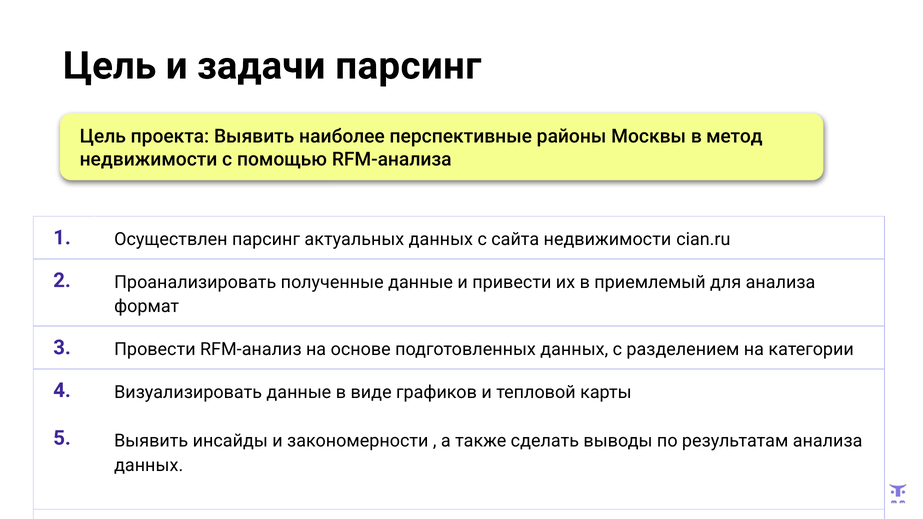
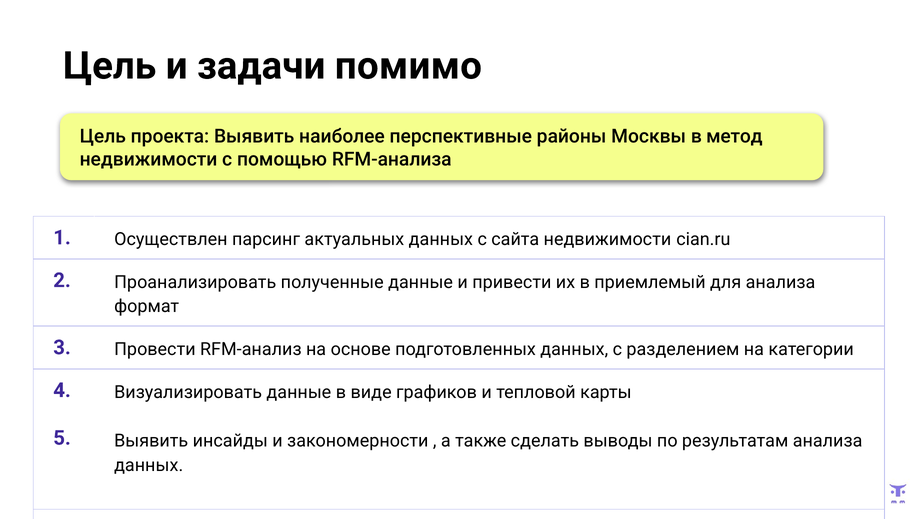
задачи парсинг: парсинг -> помимо
